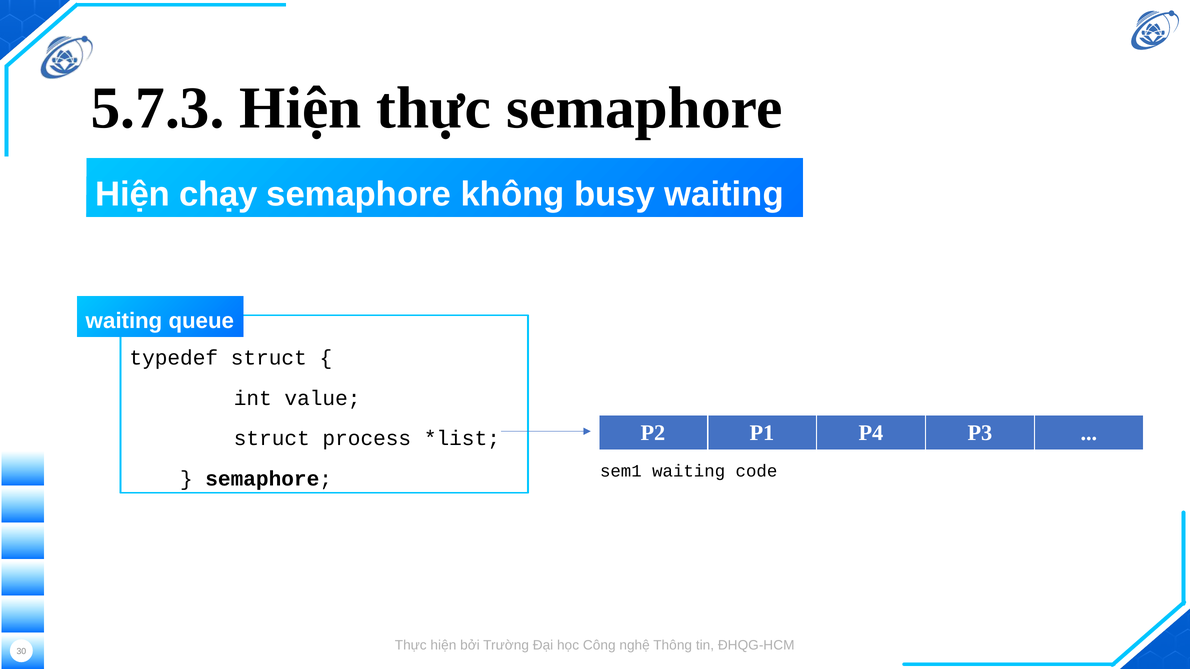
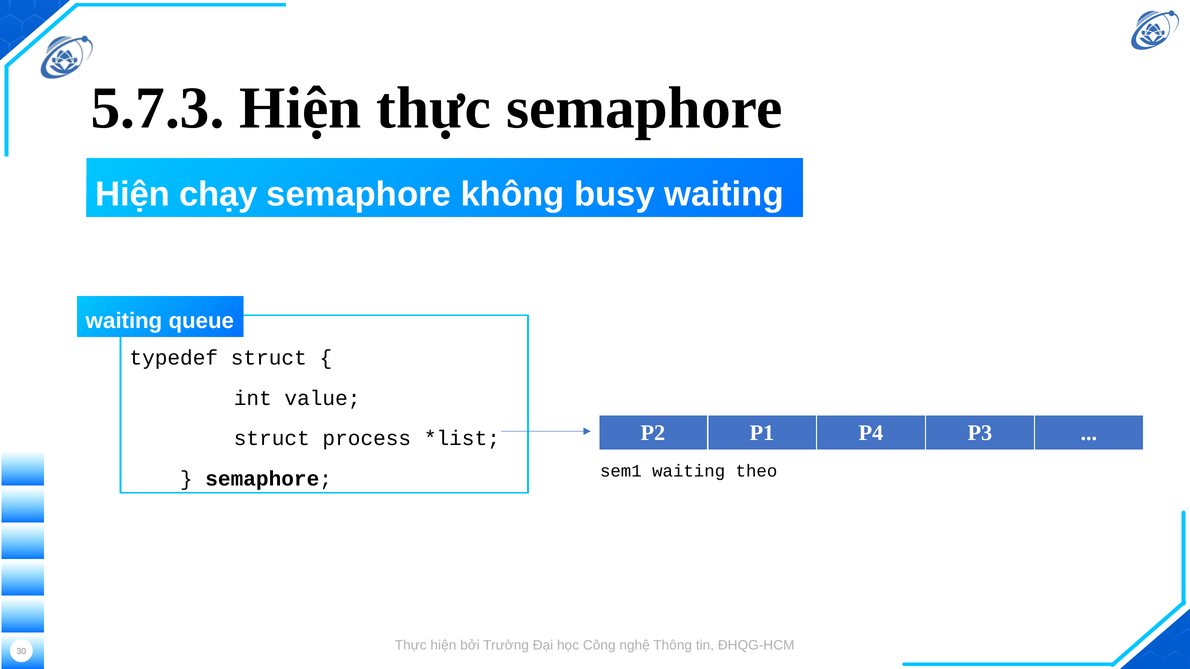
code: code -> theo
